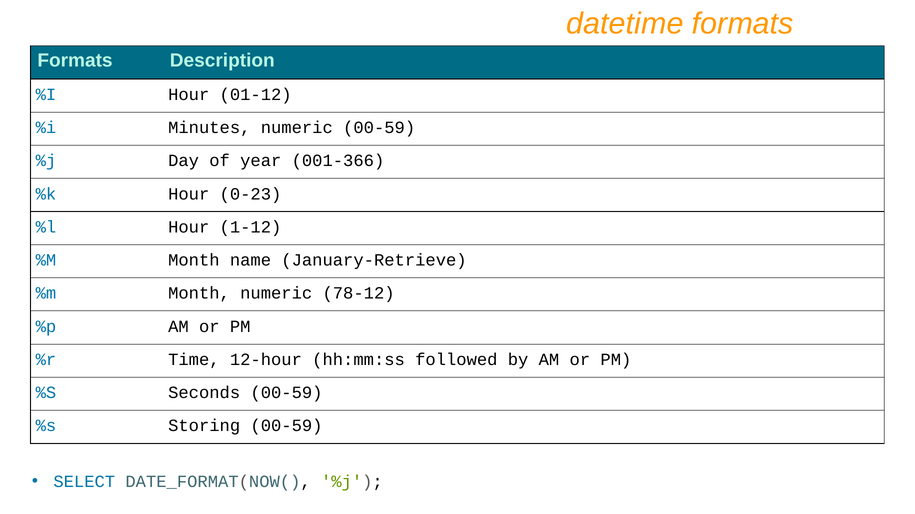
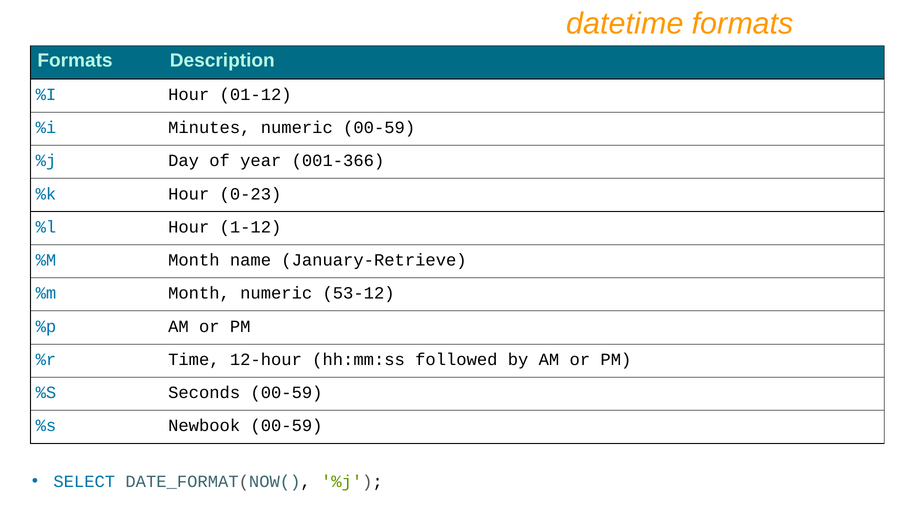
78-12: 78-12 -> 53-12
Storing: Storing -> Newbook
